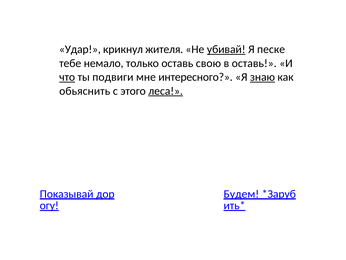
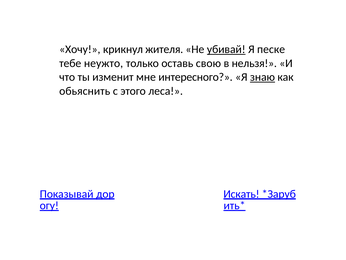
Удар: Удар -> Хочу
немало: немало -> неужто
в оставь: оставь -> нельзя
что underline: present -> none
подвиги: подвиги -> изменит
леса underline: present -> none
Будем: Будем -> Искать
